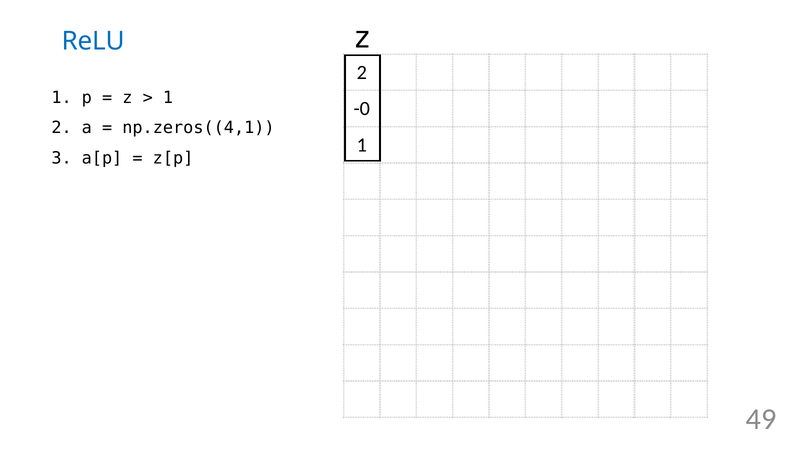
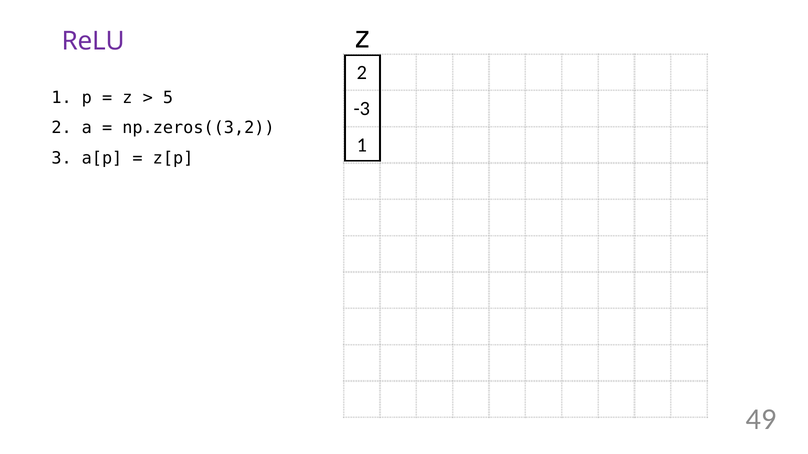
ReLU colour: blue -> purple
1 at (168, 98): 1 -> 5
-0: -0 -> -3
np.zeros((4,1: np.zeros((4,1 -> np.zeros((3,2
